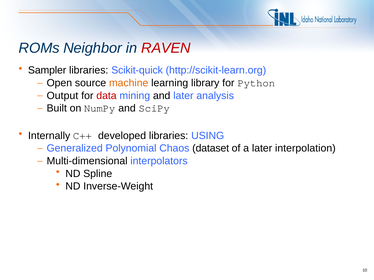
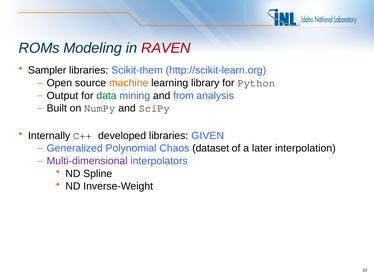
Neighbor: Neighbor -> Modeling
Scikit-quick: Scikit-quick -> Scikit-them
data colour: red -> green
and later: later -> from
USING: USING -> GIVEN
Multi-dimensional colour: black -> purple
